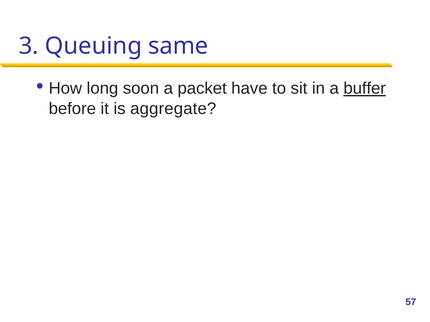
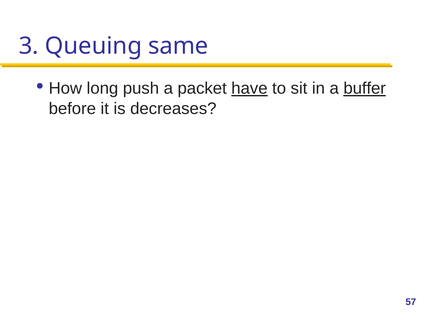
soon: soon -> push
have underline: none -> present
aggregate: aggregate -> decreases
